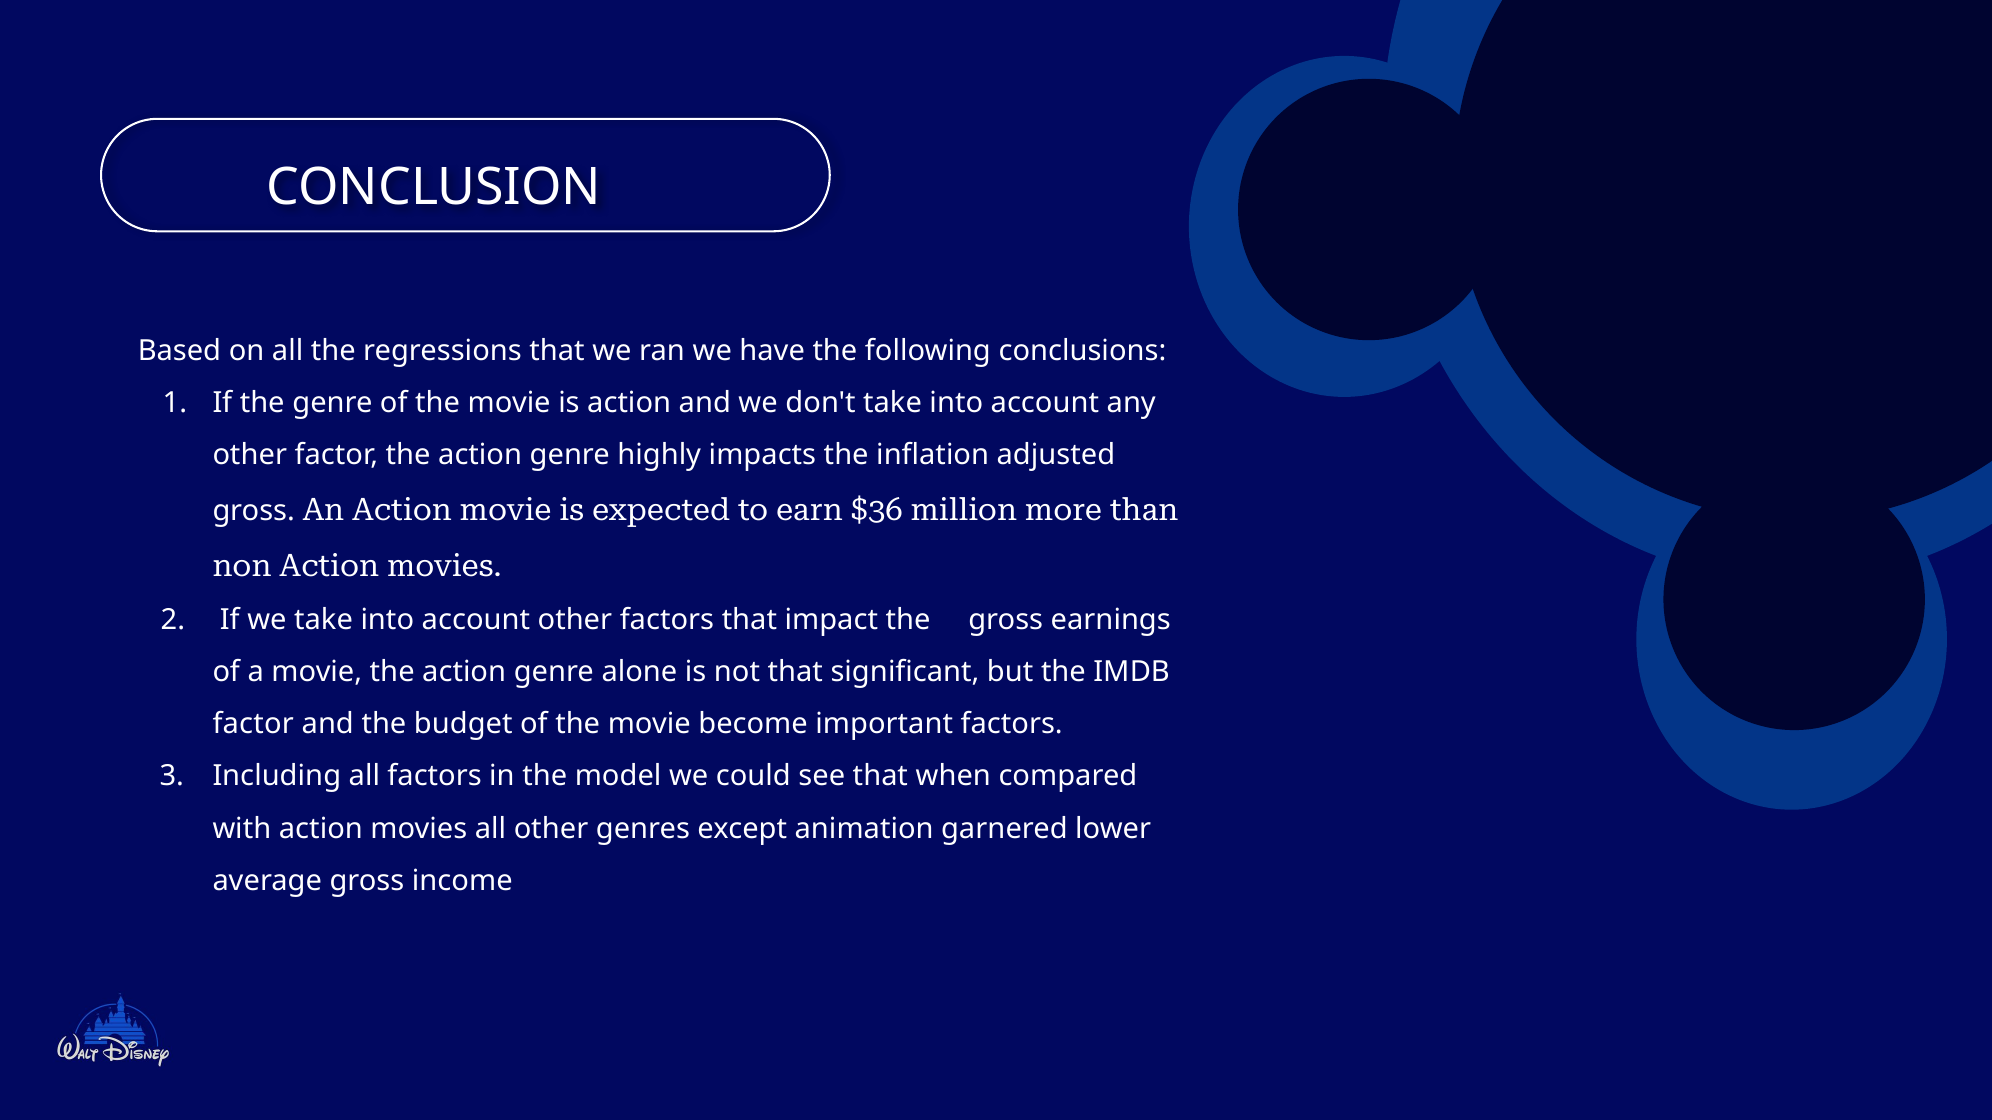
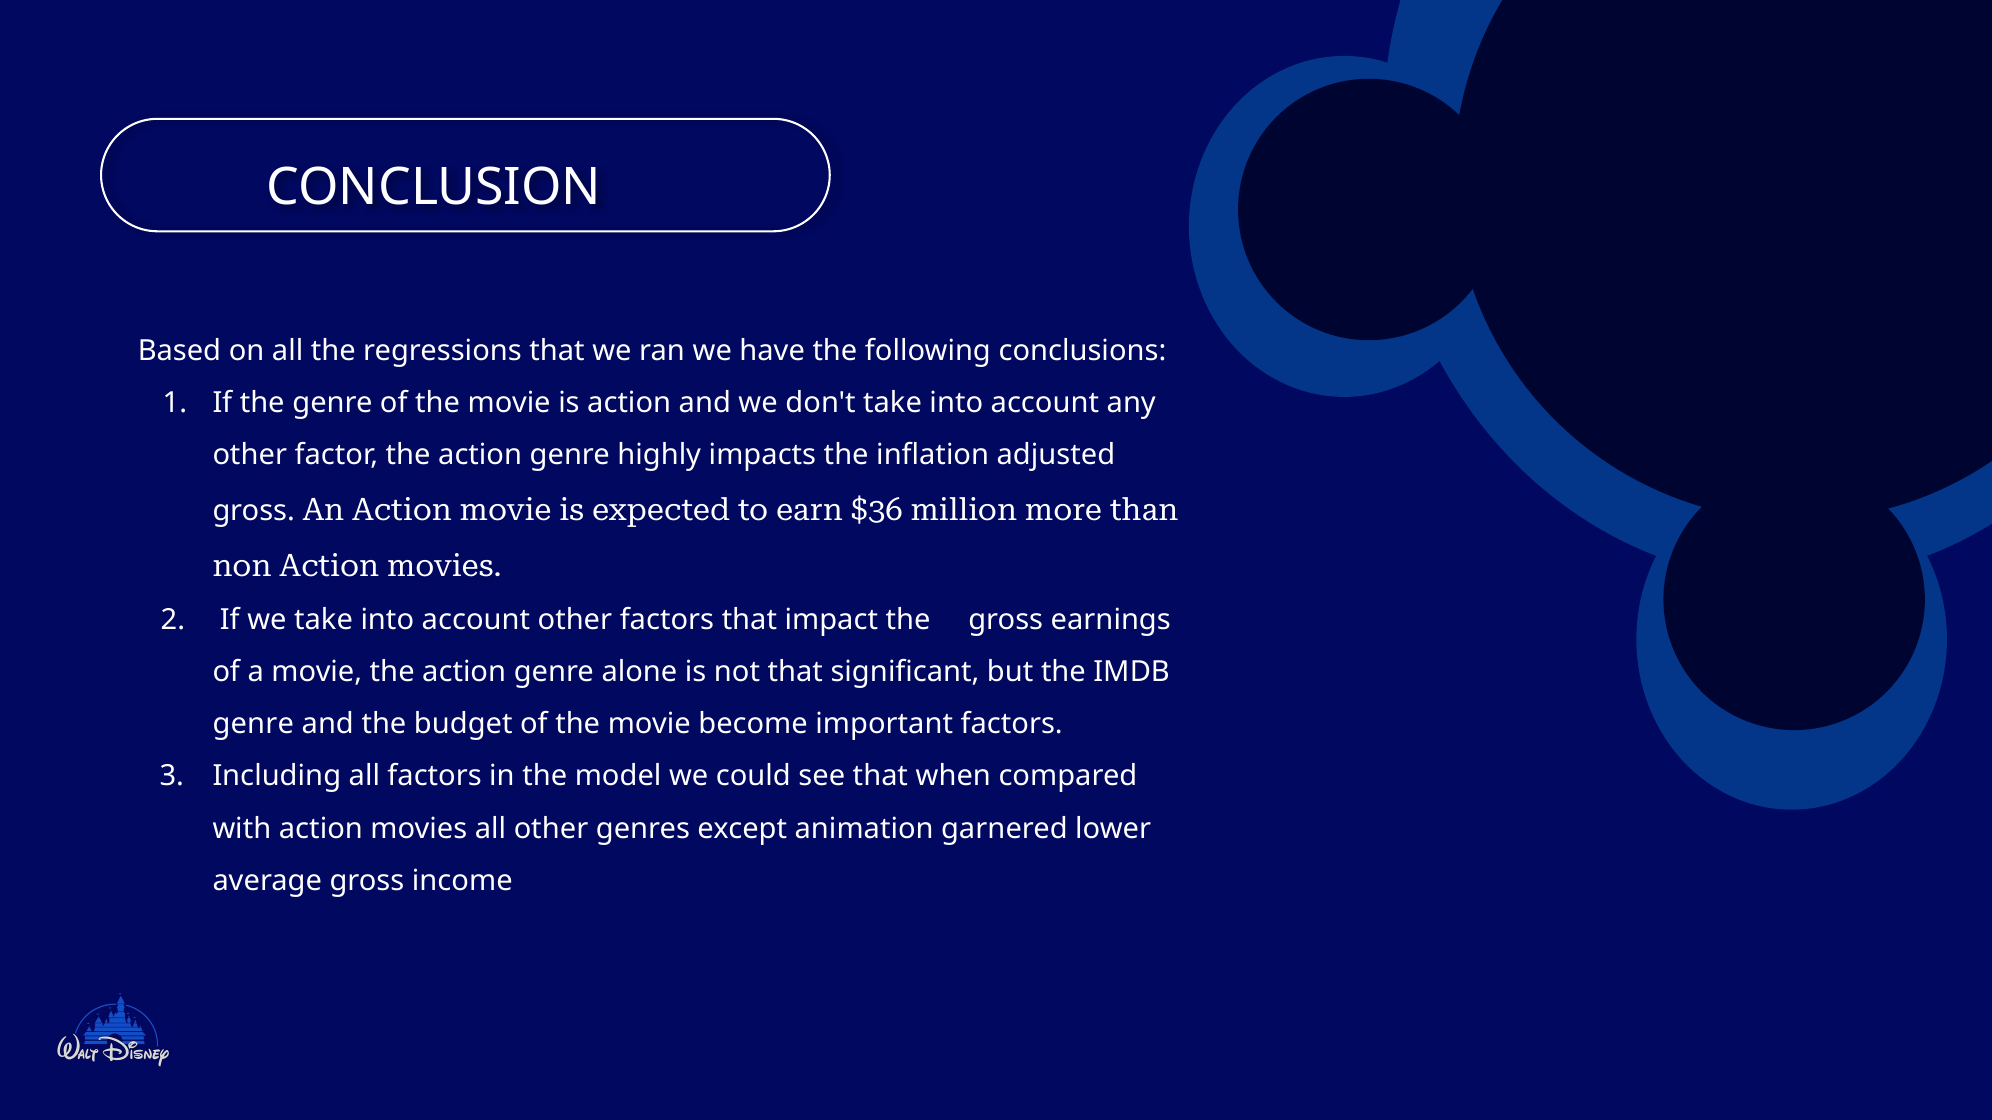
factor at (253, 724): factor -> genre
